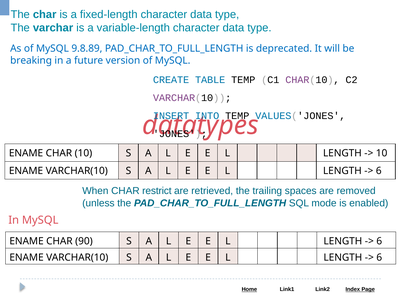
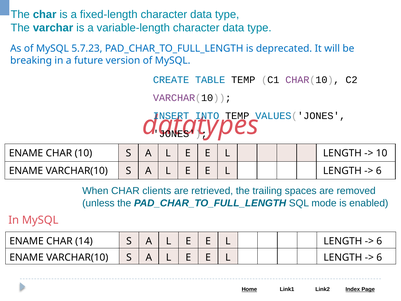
9.8.89: 9.8.89 -> 5.7.23
restrict: restrict -> clients
90: 90 -> 14
